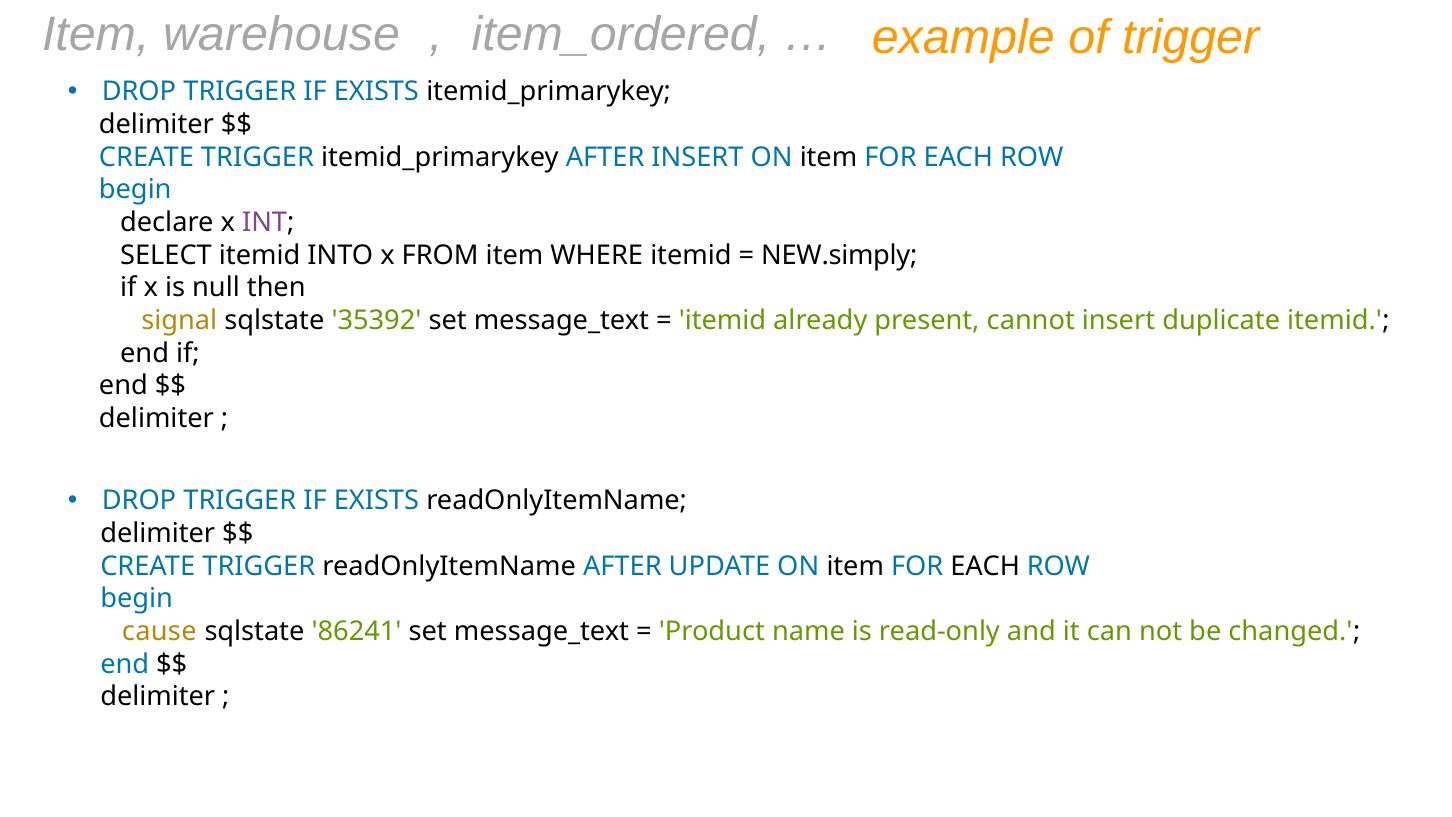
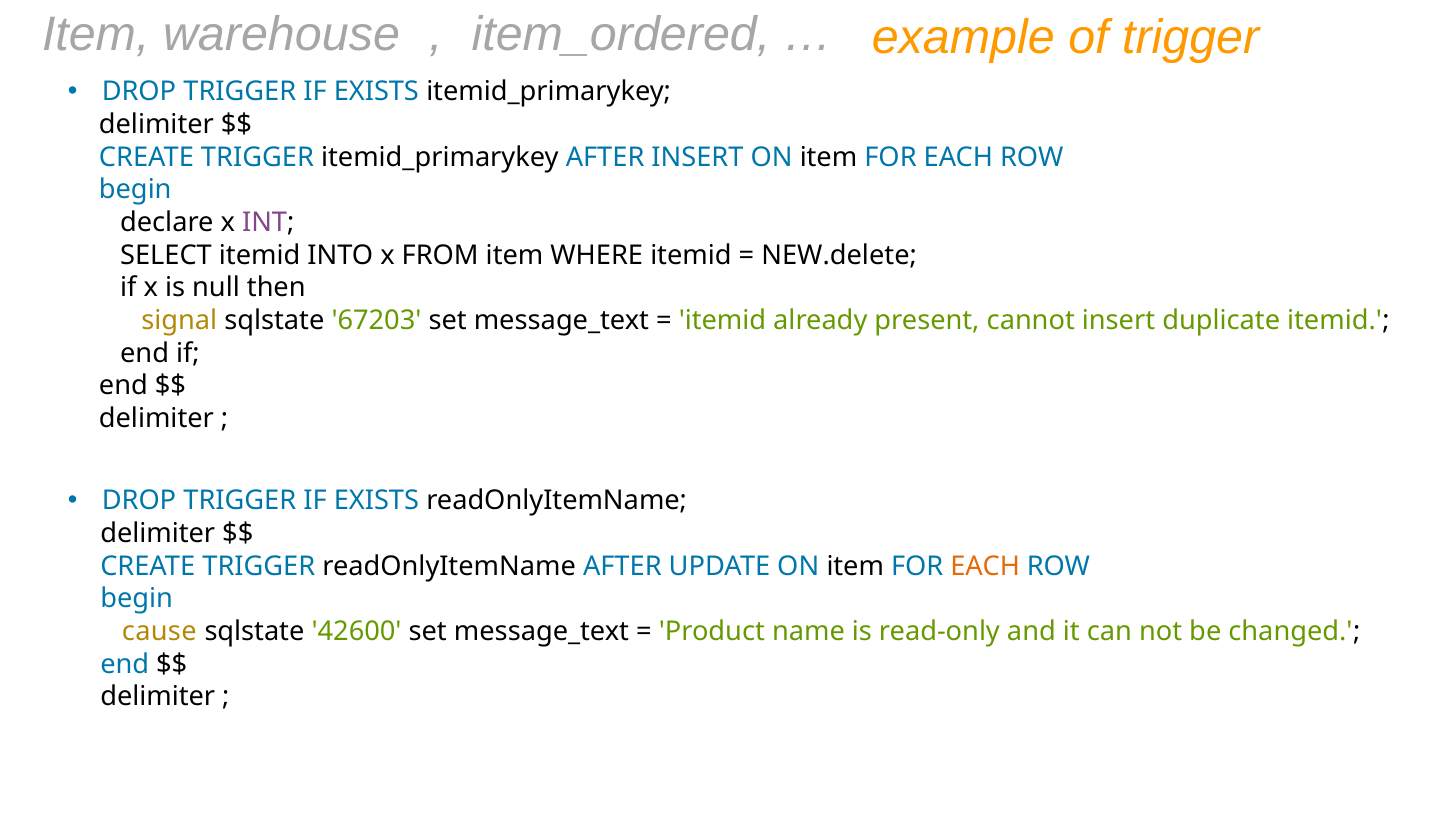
NEW.simply: NEW.simply -> NEW.delete
35392: 35392 -> 67203
EACH at (985, 566) colour: black -> orange
86241: 86241 -> 42600
